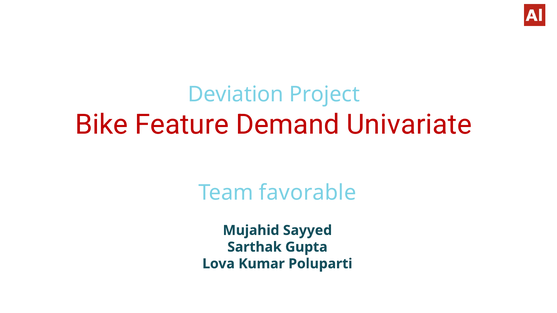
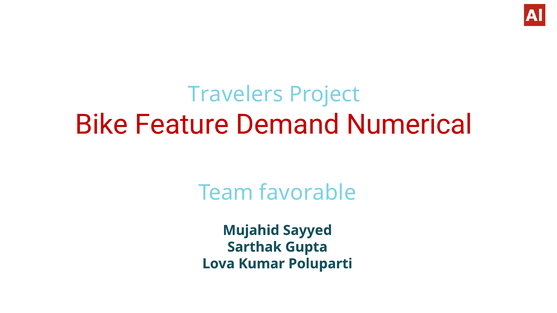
Deviation: Deviation -> Travelers
Univariate: Univariate -> Numerical
